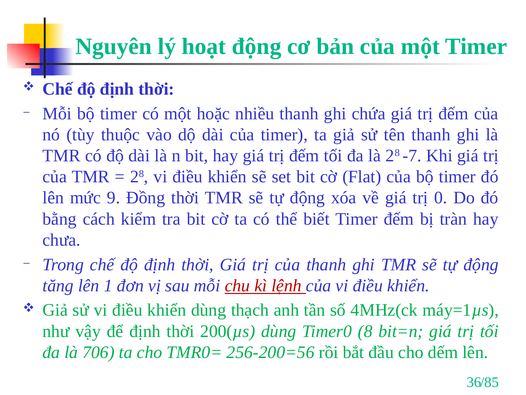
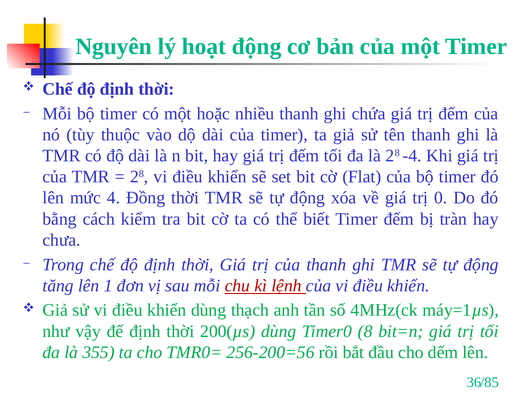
-7: -7 -> -4
9: 9 -> 4
706: 706 -> 355
